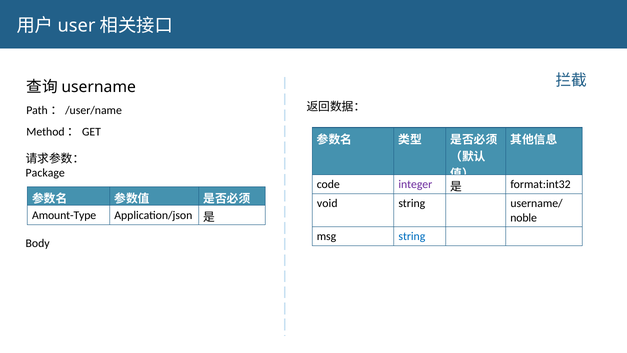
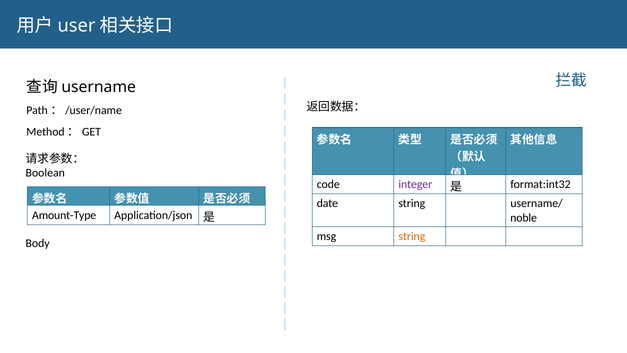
Package: Package -> Boolean
void: void -> date
string at (412, 236) colour: blue -> orange
